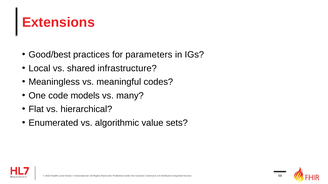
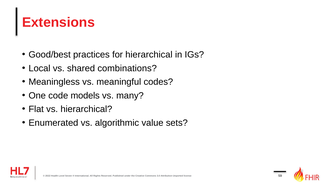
for parameters: parameters -> hierarchical
infrastructure: infrastructure -> combinations
